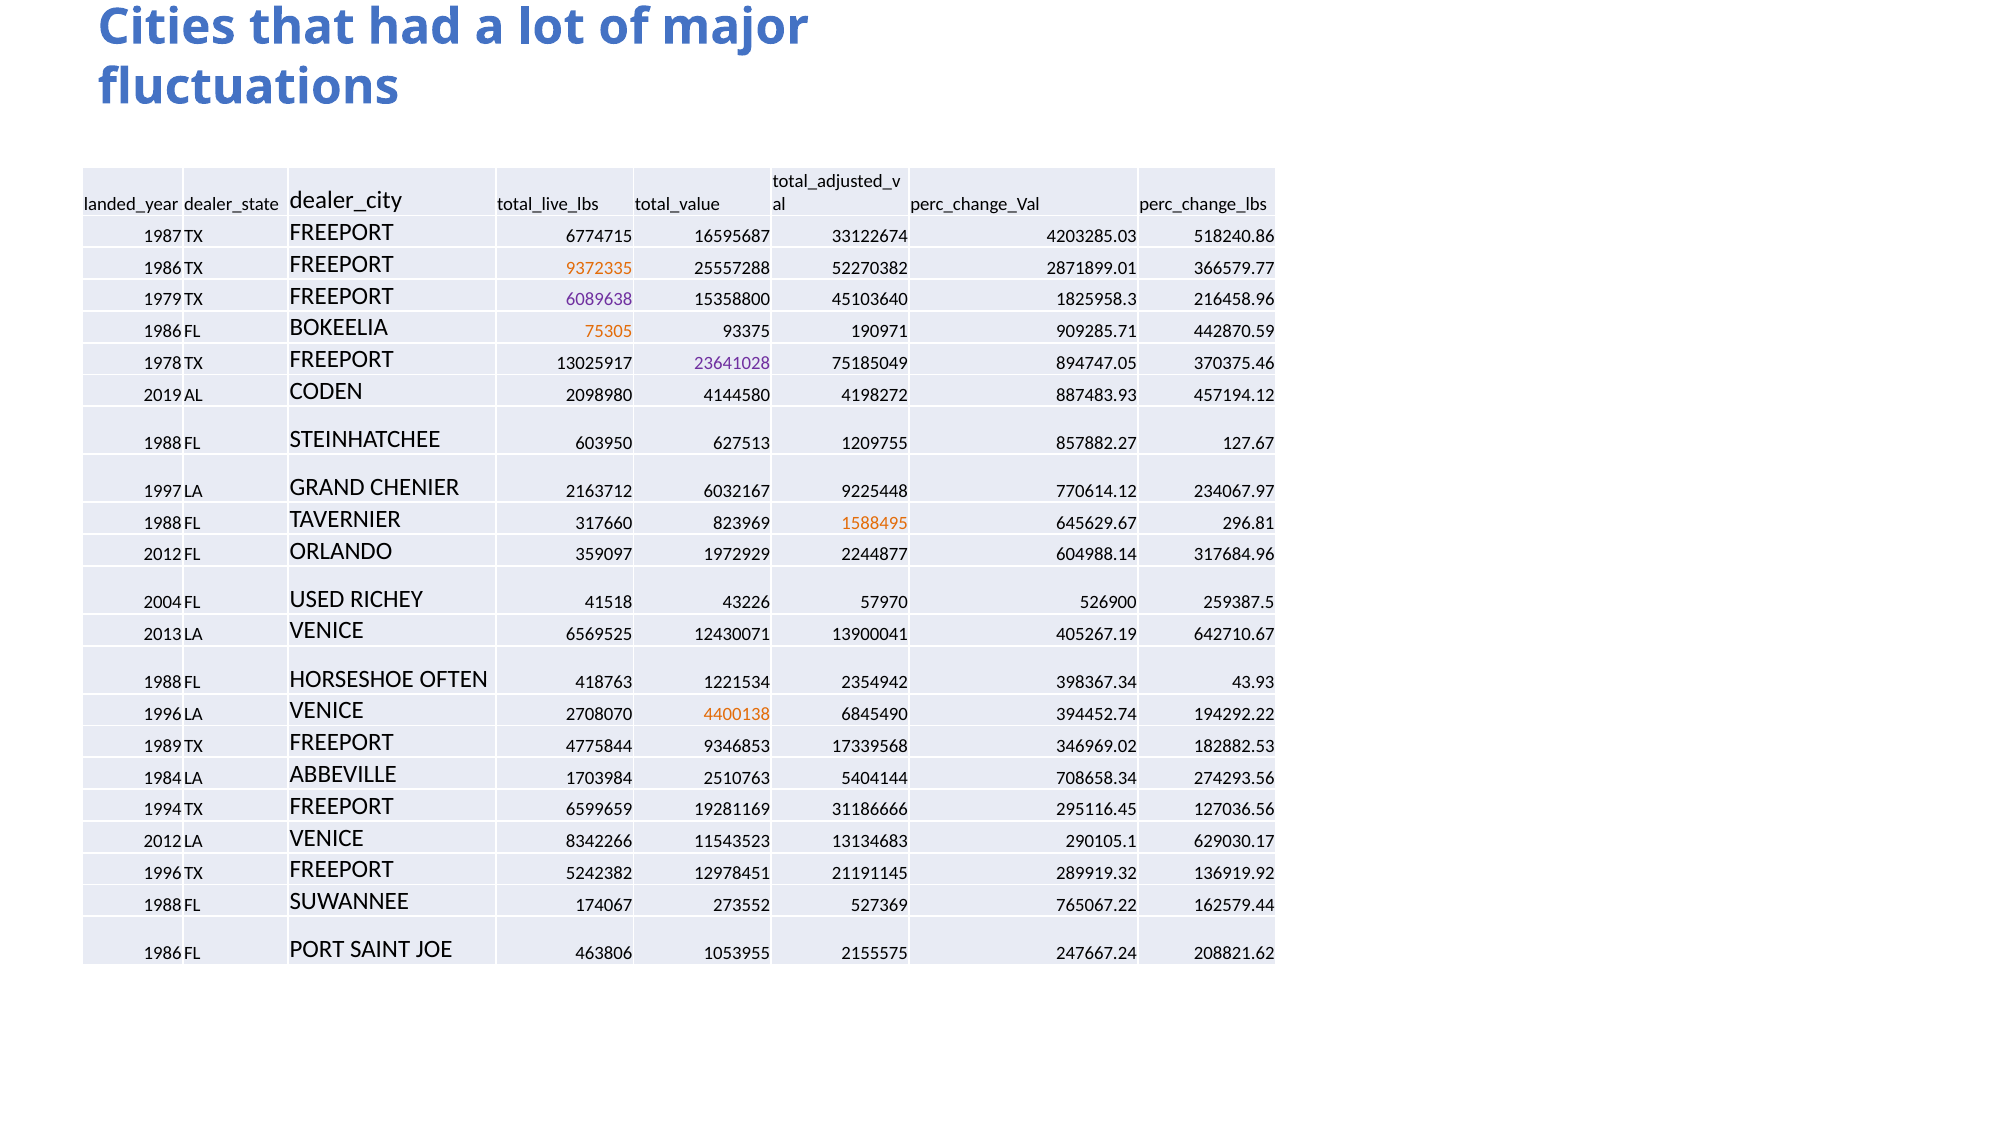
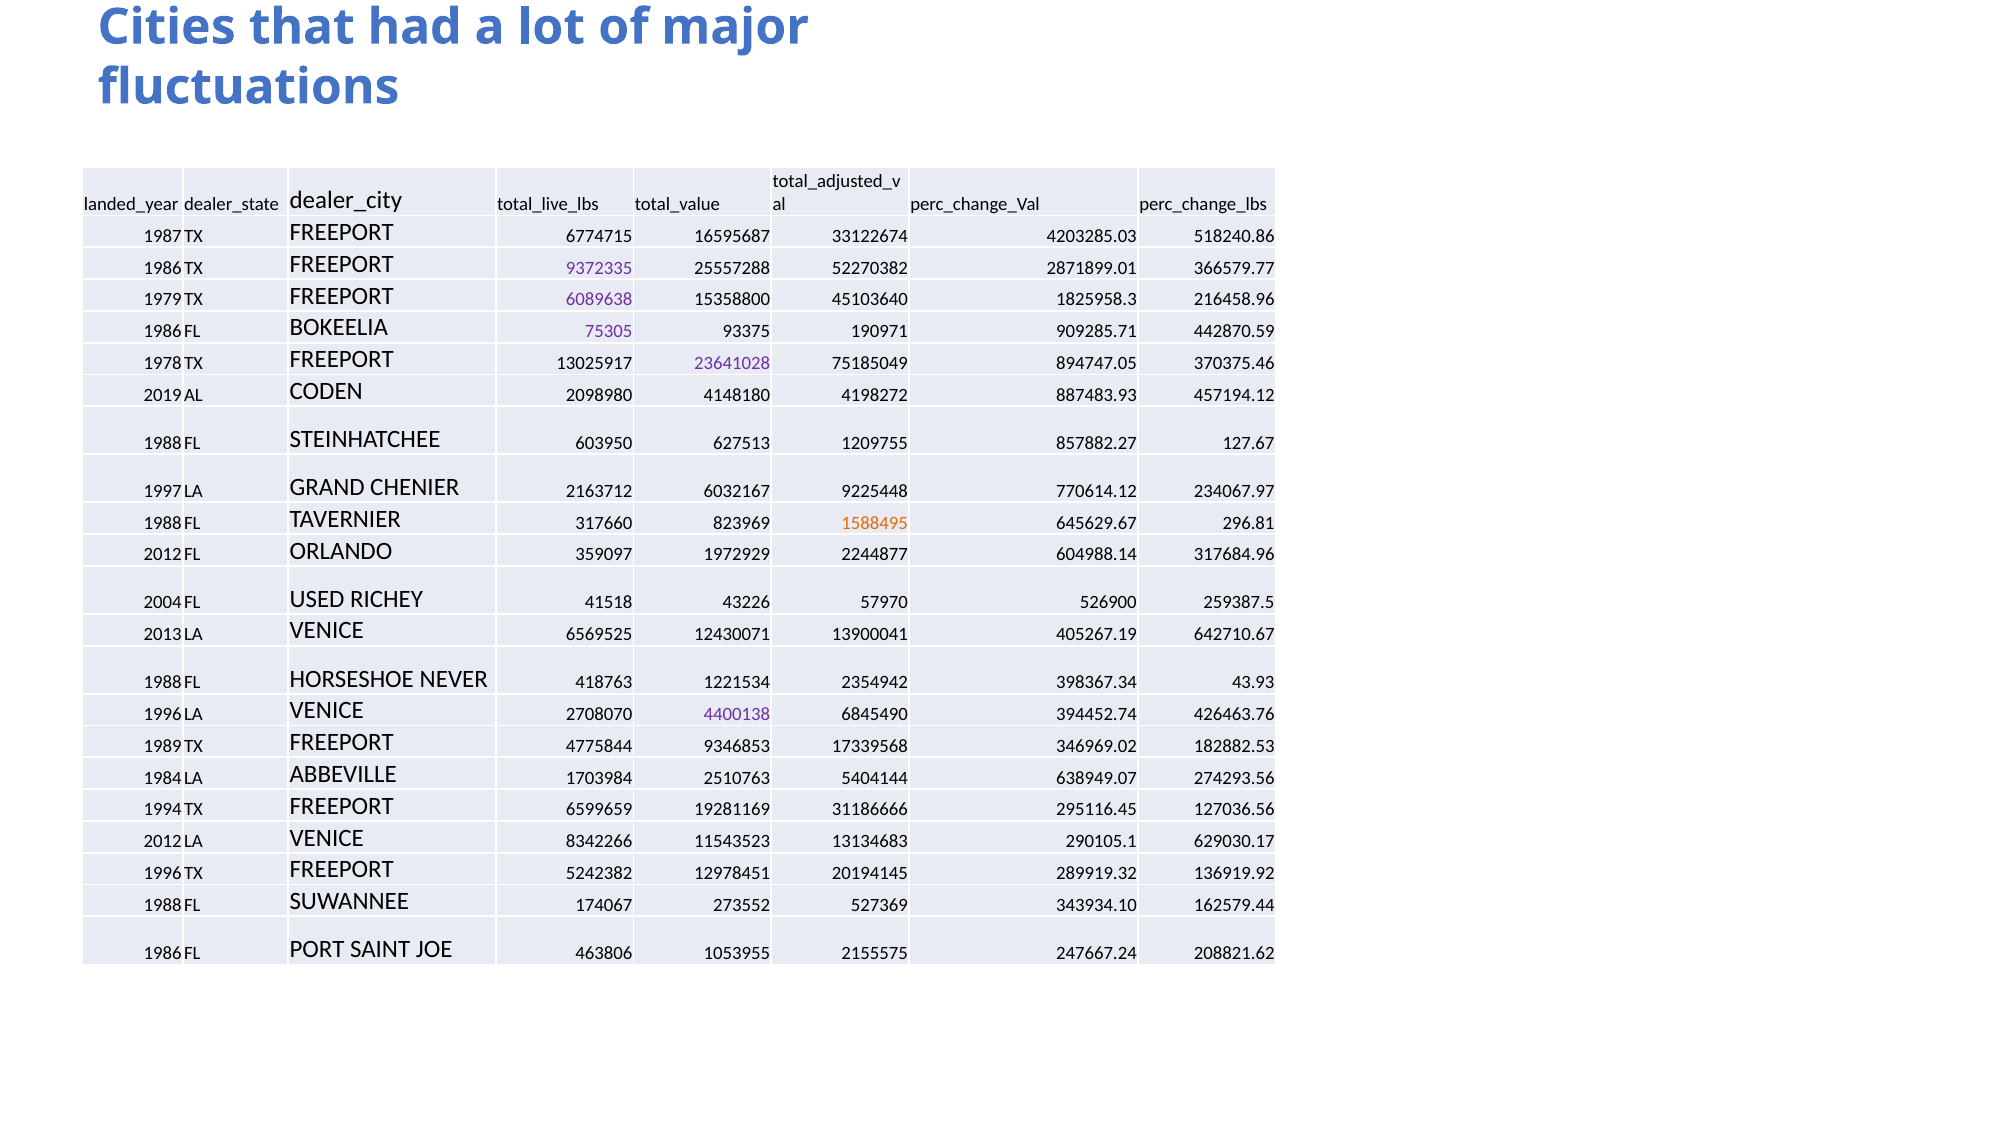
9372335 colour: orange -> purple
75305 colour: orange -> purple
4144580: 4144580 -> 4148180
OFTEN: OFTEN -> NEVER
4400138 colour: orange -> purple
194292.22: 194292.22 -> 426463.76
708658.34: 708658.34 -> 638949.07
21191145: 21191145 -> 20194145
765067.22: 765067.22 -> 343934.10
